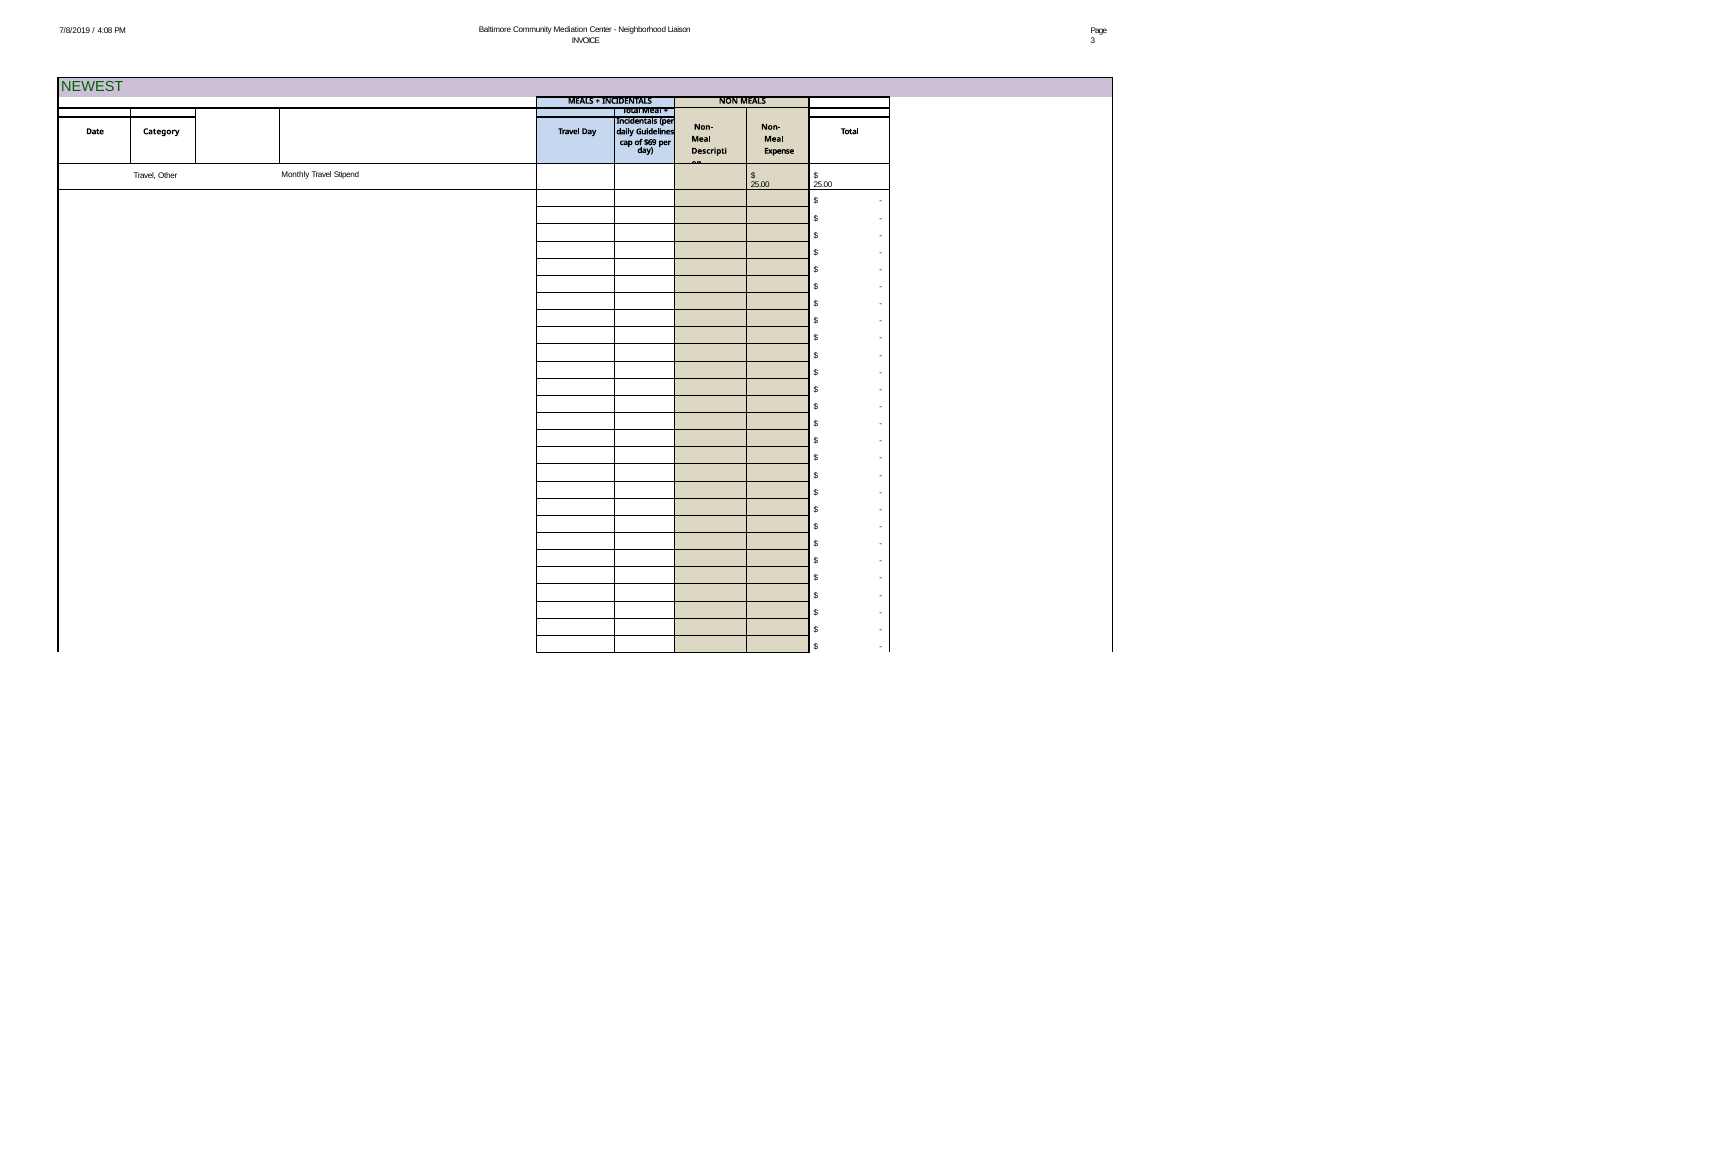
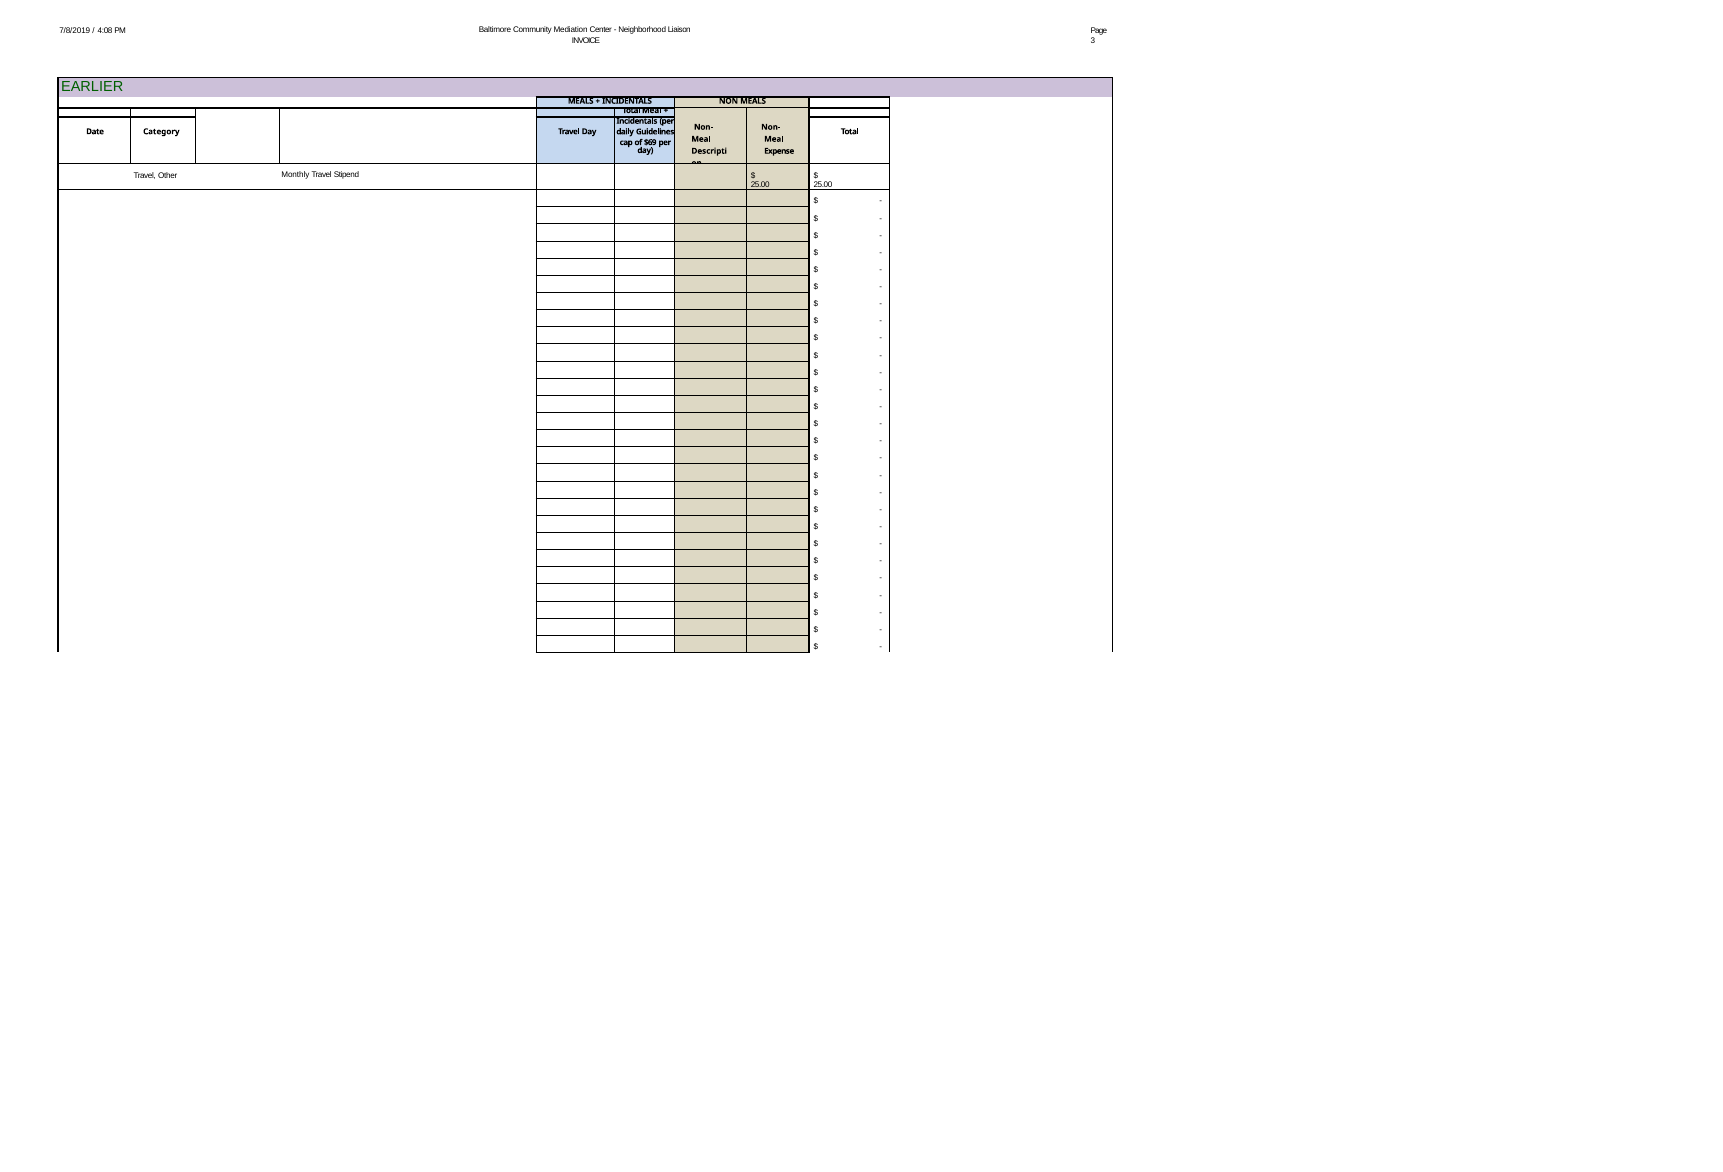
NEWEST: NEWEST -> EARLIER
